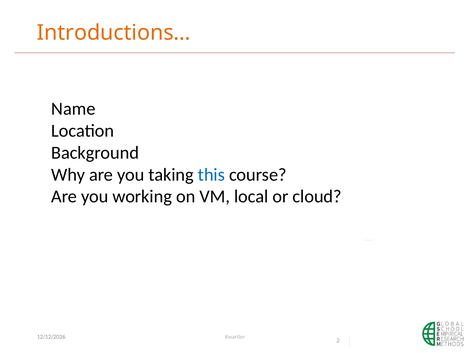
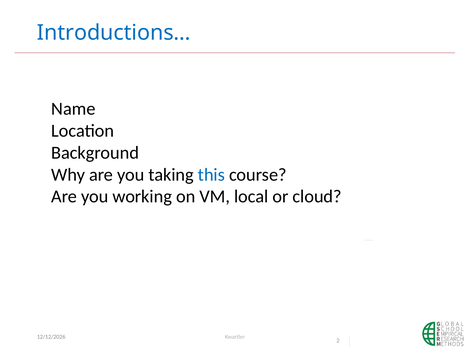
Introductions… colour: orange -> blue
